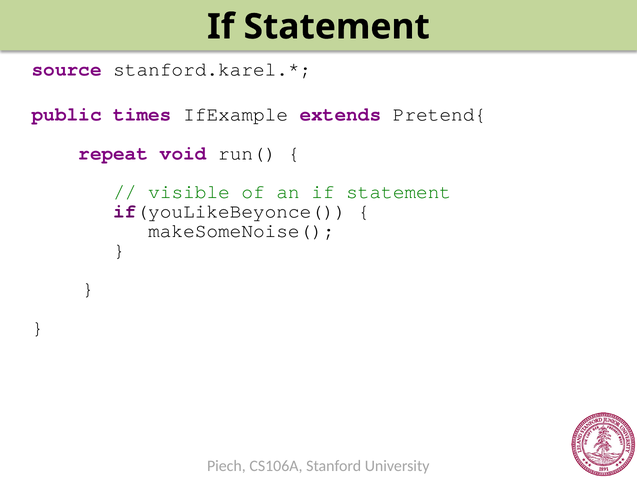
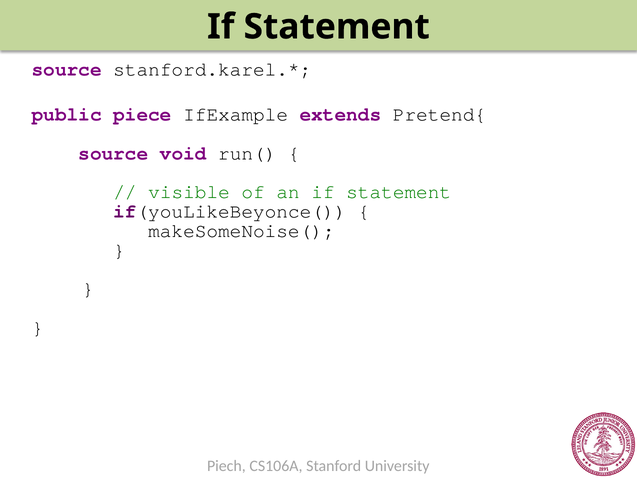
times: times -> piece
repeat at (113, 153): repeat -> source
